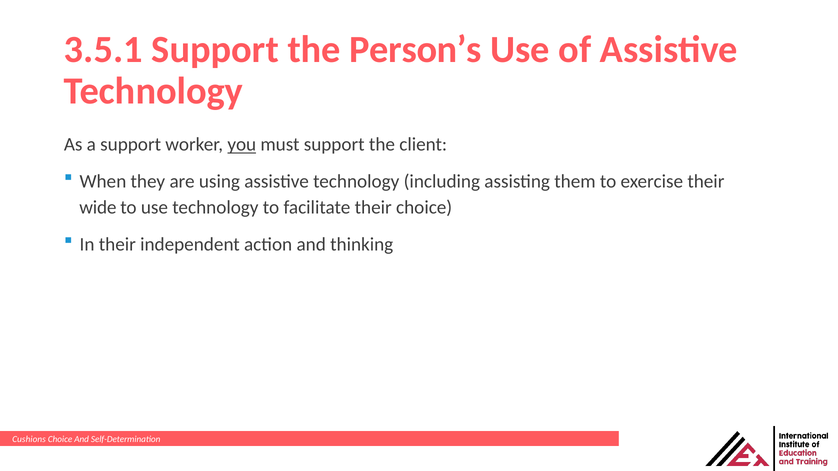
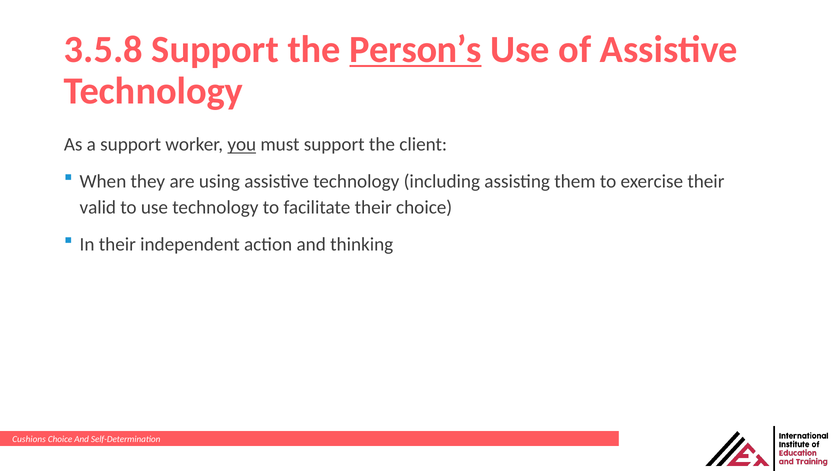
3.5.1: 3.5.1 -> 3.5.8
Person’s underline: none -> present
wide: wide -> valid
